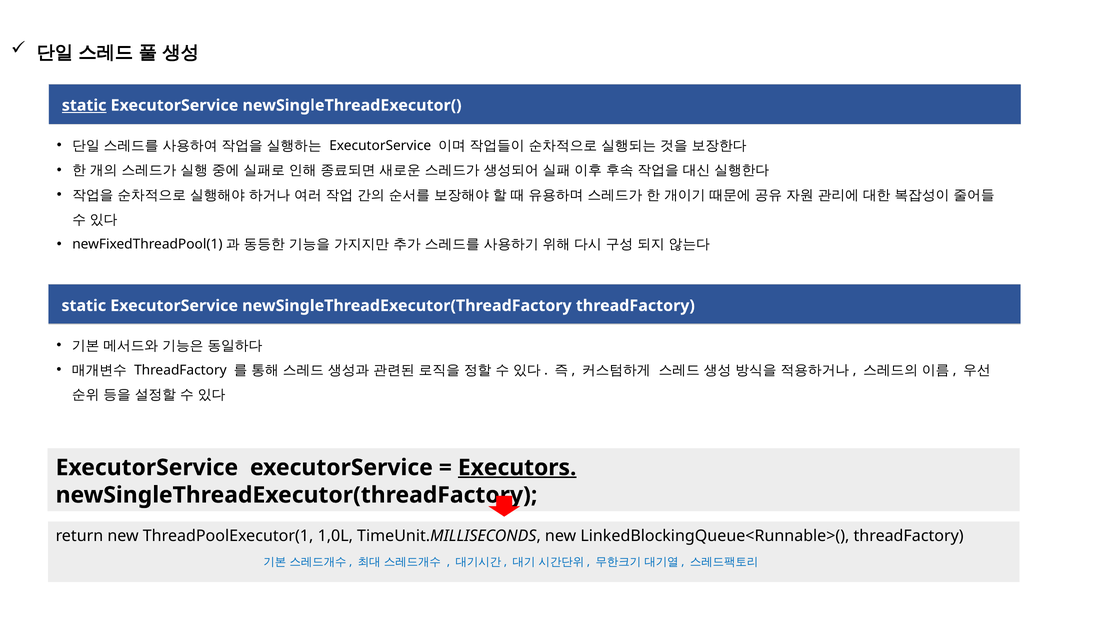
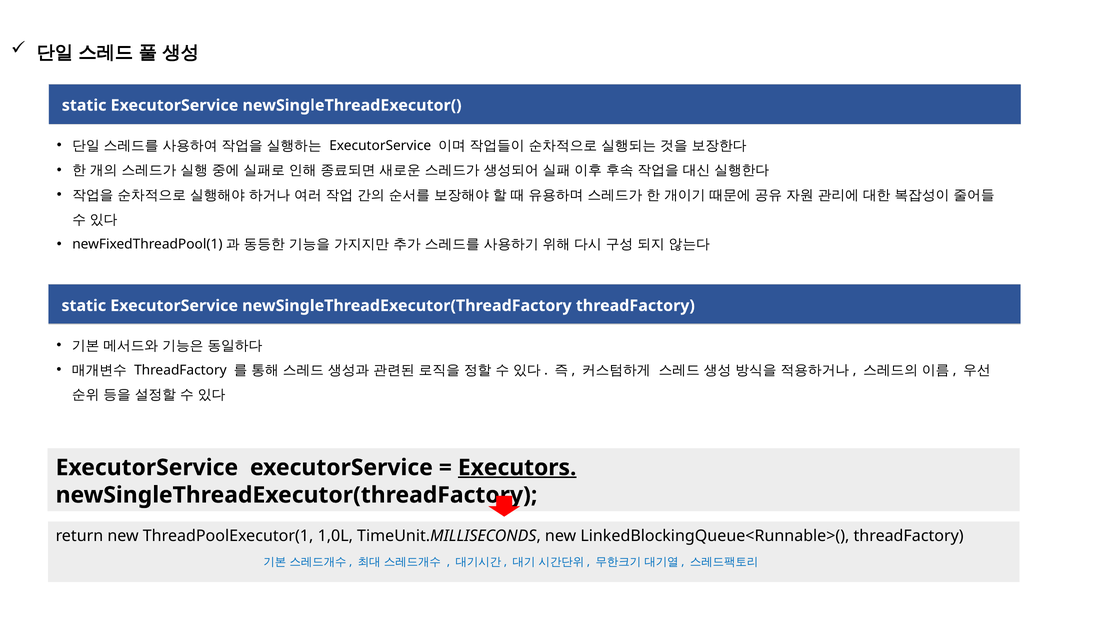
static at (84, 105) underline: present -> none
